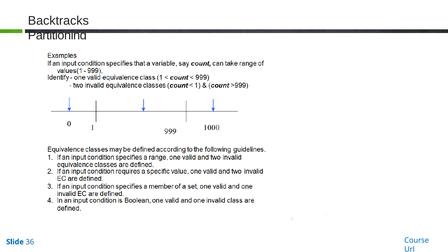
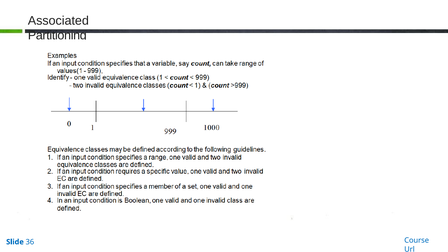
Backtracks: Backtracks -> Associated
